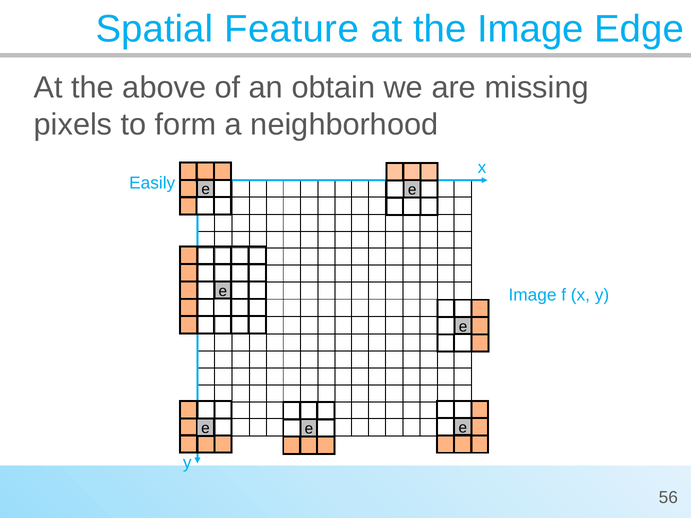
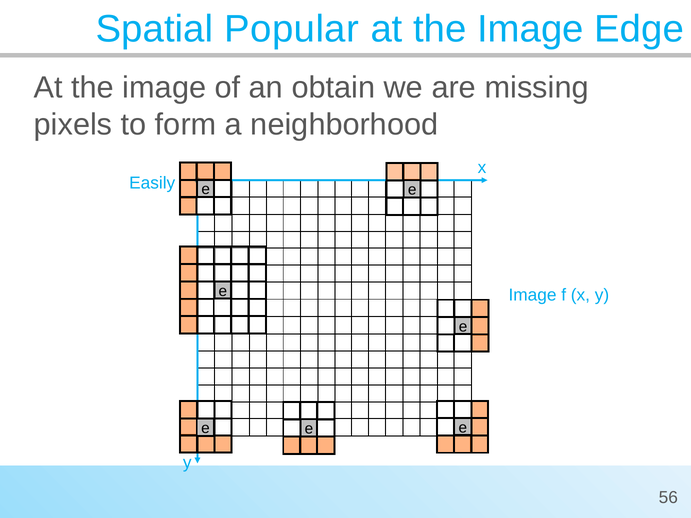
Feature: Feature -> Popular
above at (164, 88): above -> image
